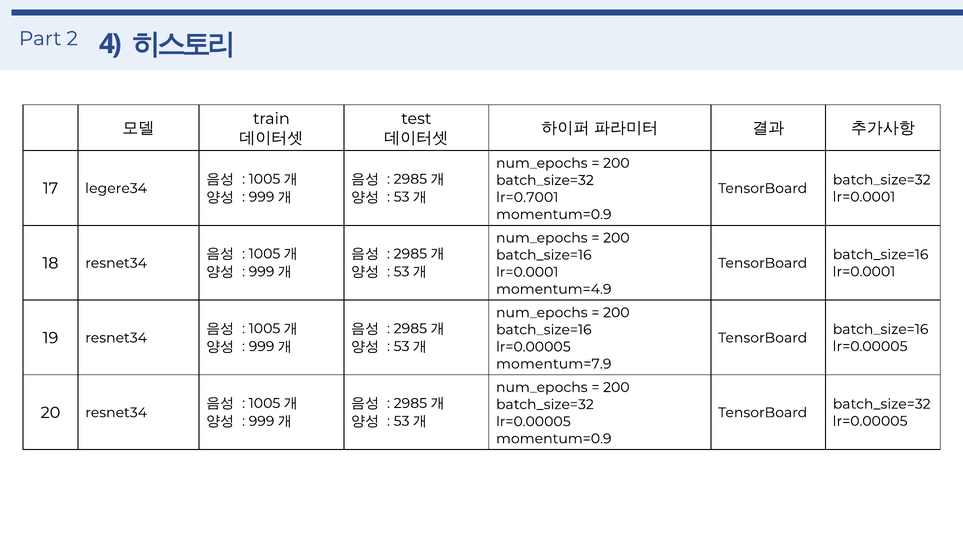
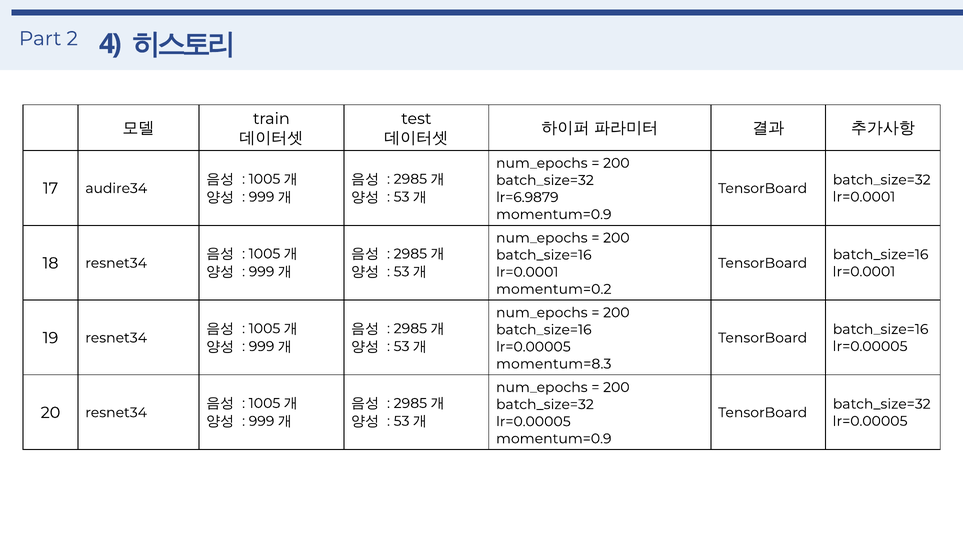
legere34: legere34 -> audire34
lr=0.7001: lr=0.7001 -> lr=6.9879
momentum=4.9: momentum=4.9 -> momentum=0.2
momentum=7.9: momentum=7.9 -> momentum=8.3
